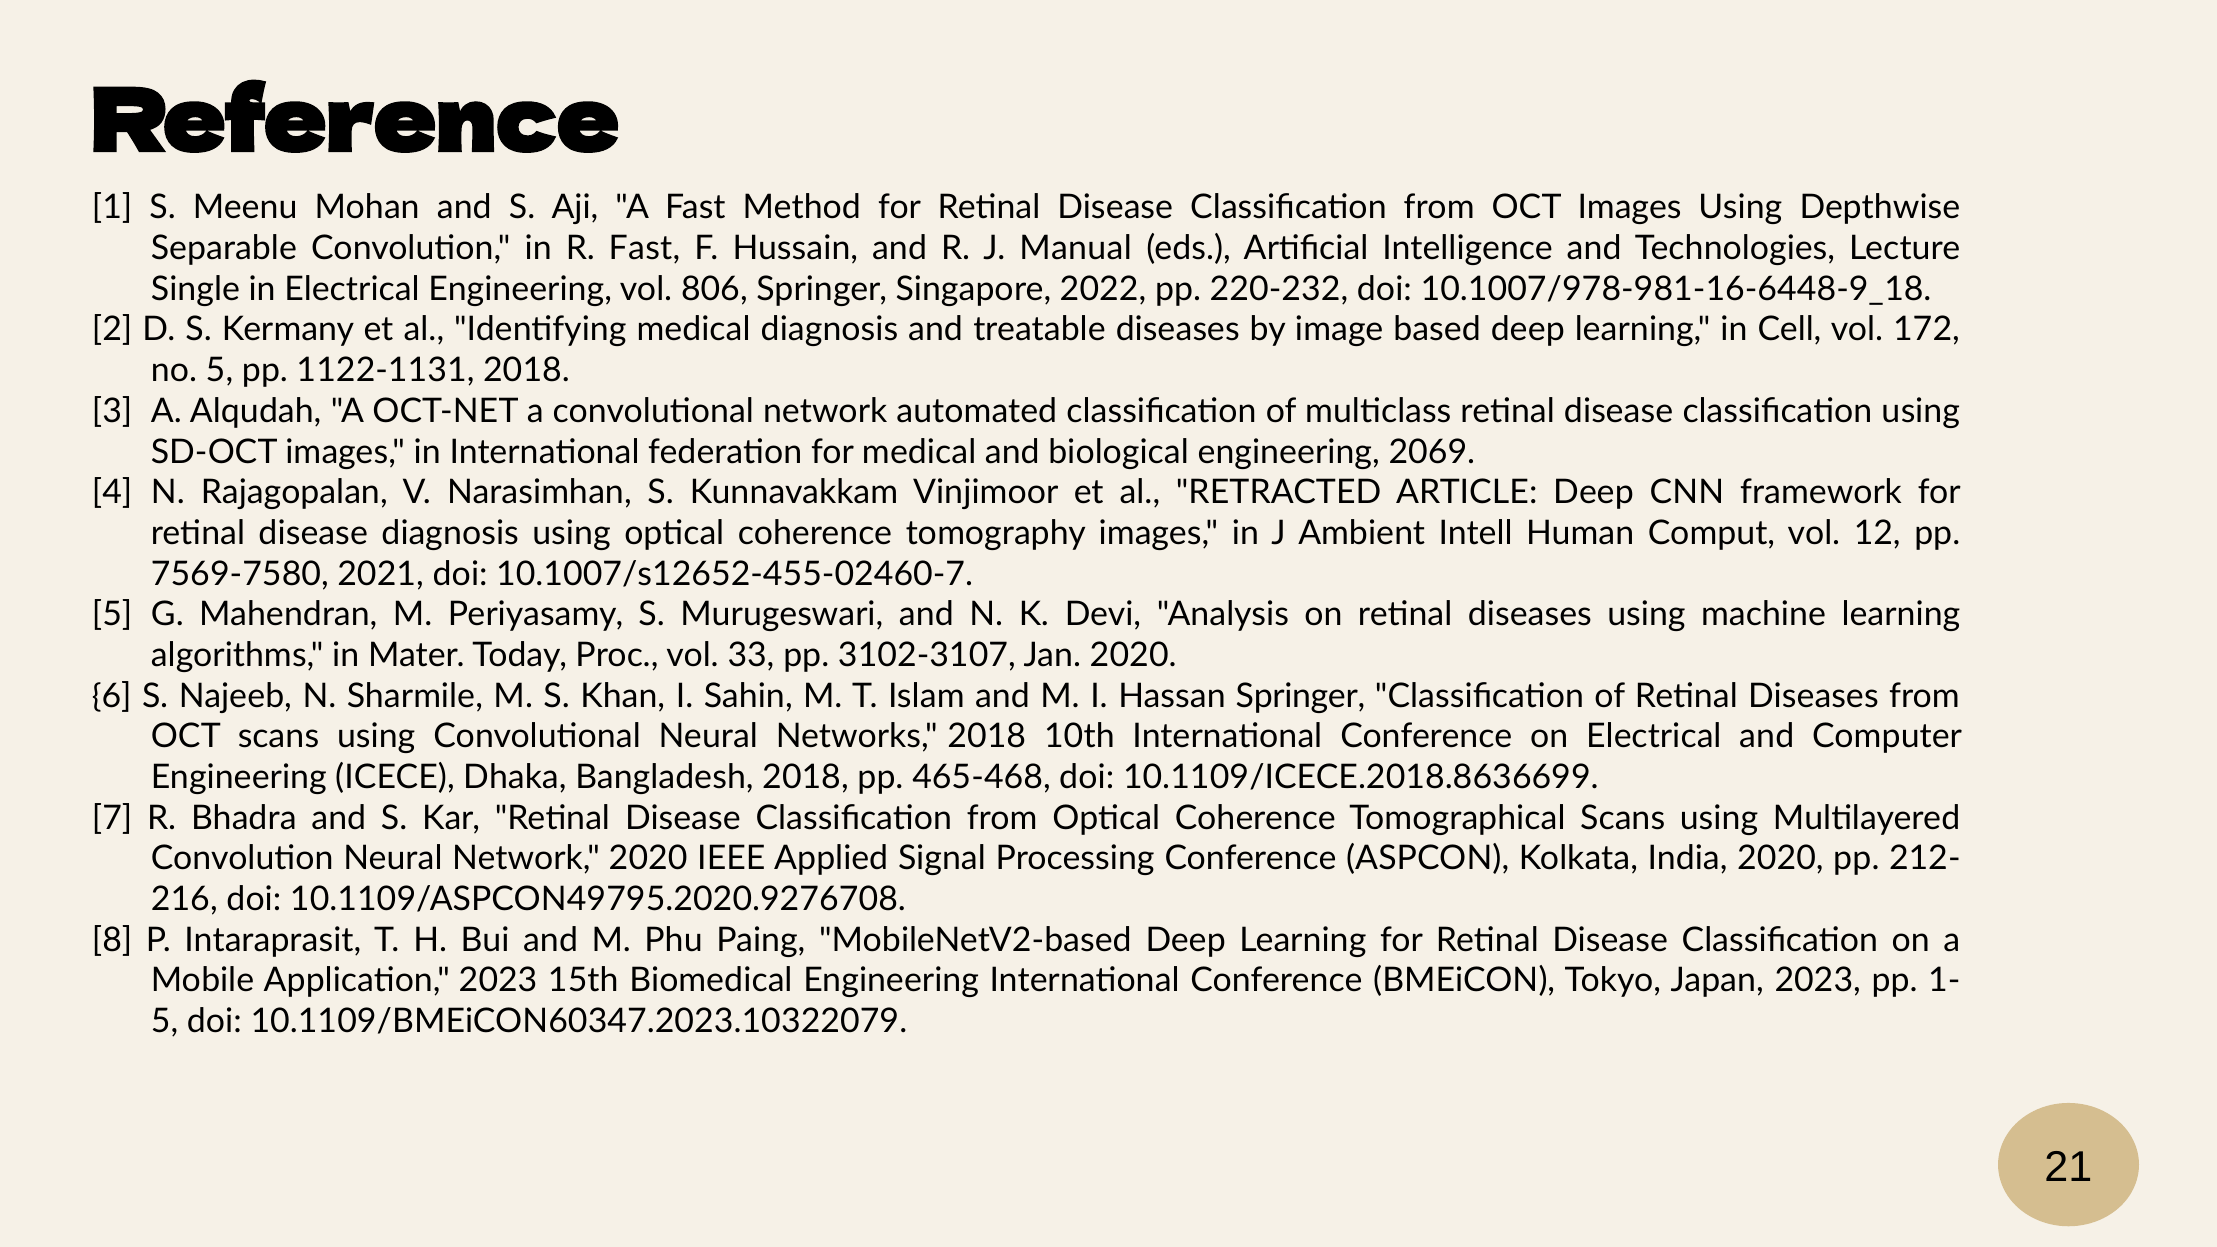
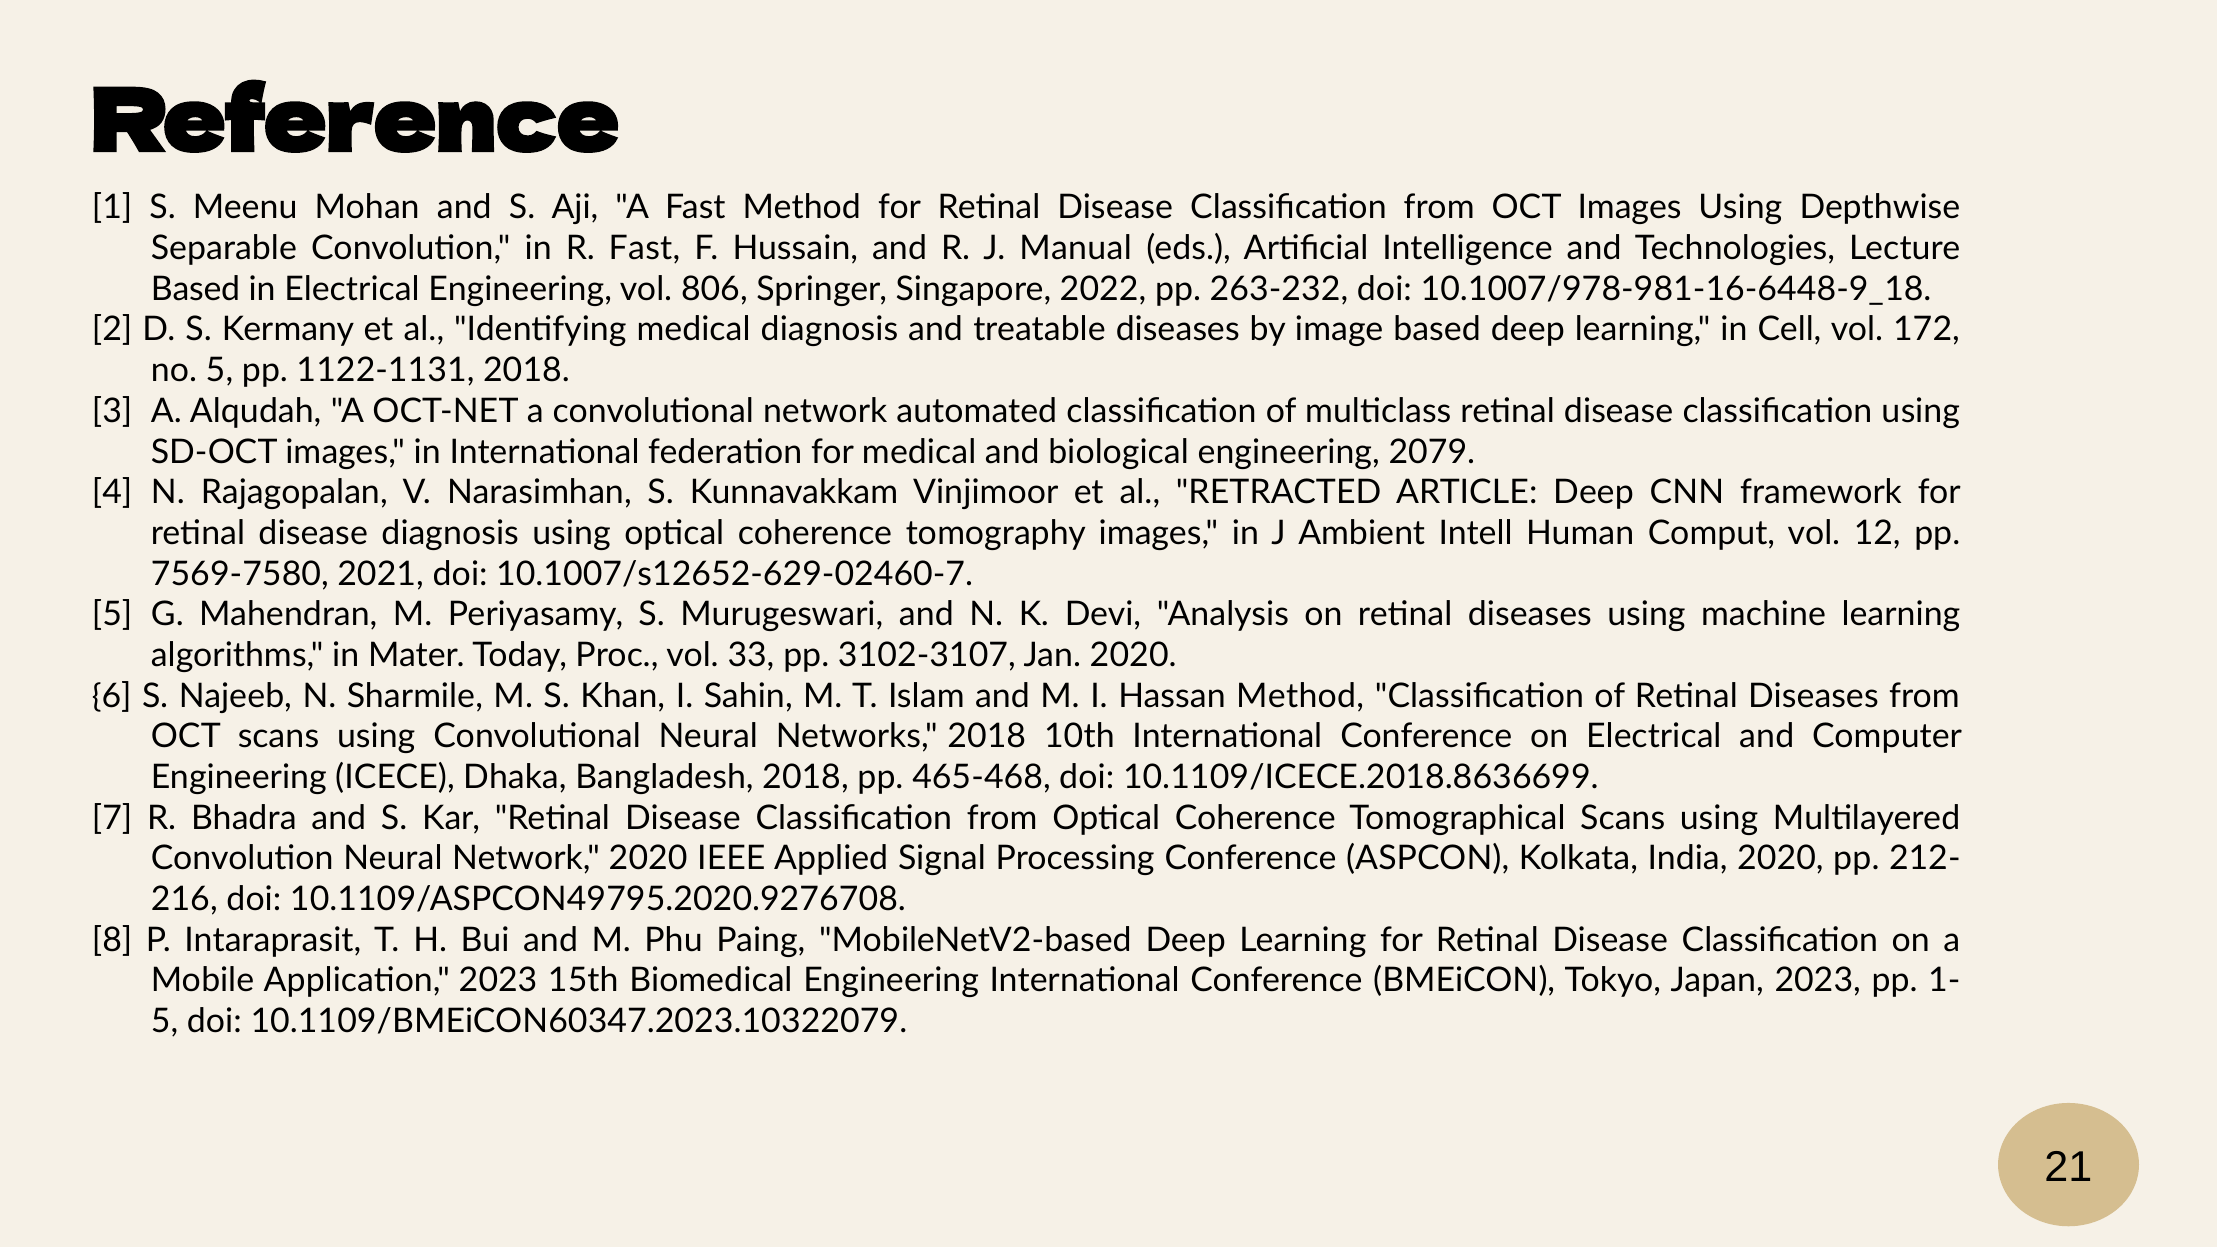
Single at (195, 289): Single -> Based
220-232: 220-232 -> 263-232
2069: 2069 -> 2079
10.1007/s12652-455-02460-7: 10.1007/s12652-455-02460-7 -> 10.1007/s12652-629-02460-7
Hassan Springer: Springer -> Method
